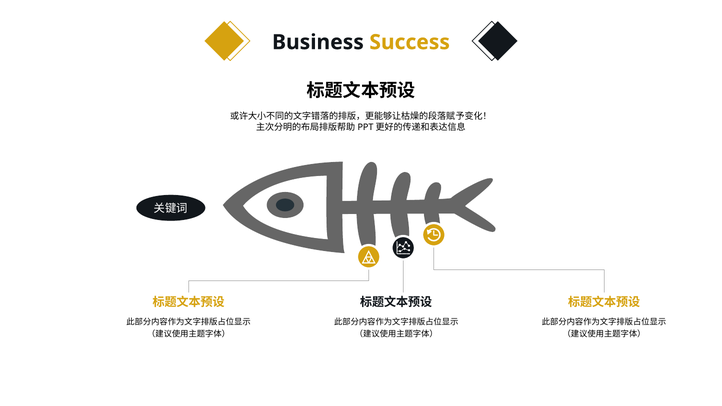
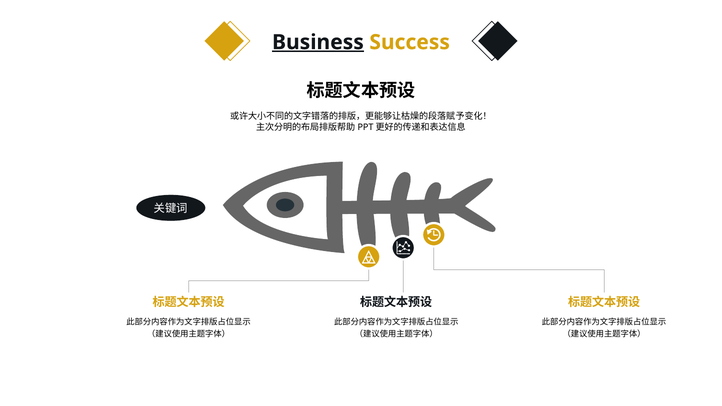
Business underline: none -> present
